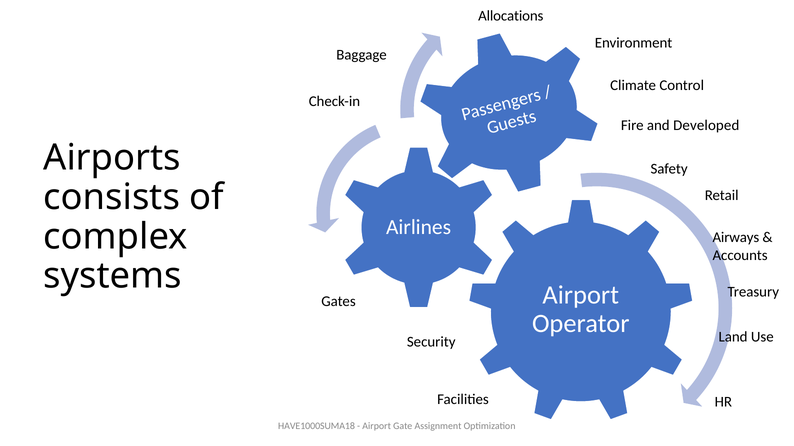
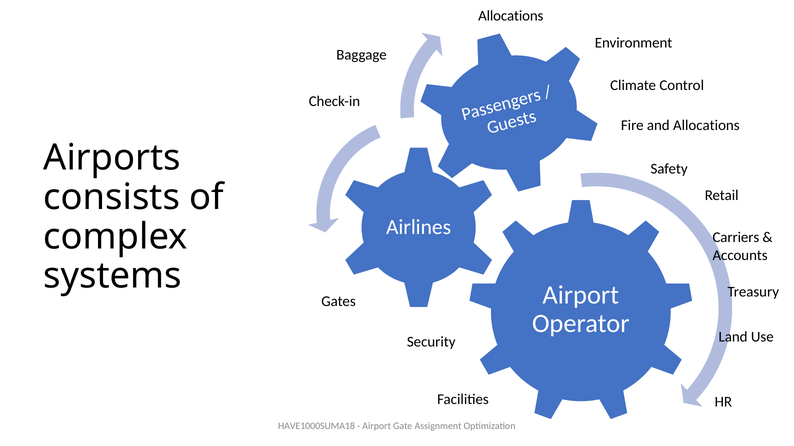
and Developed: Developed -> Allocations
Airways: Airways -> Carriers
